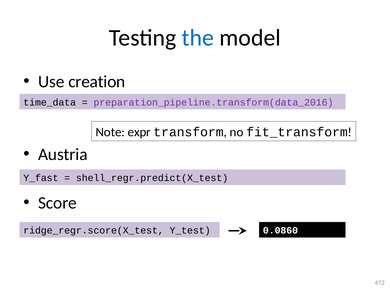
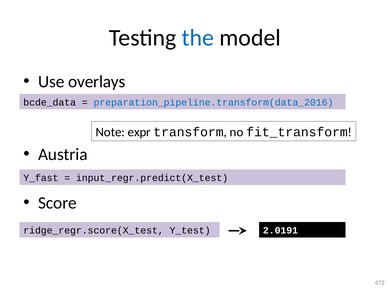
creation: creation -> overlays
time_data: time_data -> bcde_data
preparation_pipeline.transform(data_2016 colour: purple -> blue
shell_regr.predict(X_test: shell_regr.predict(X_test -> input_regr.predict(X_test
0.0860: 0.0860 -> 2.0191
